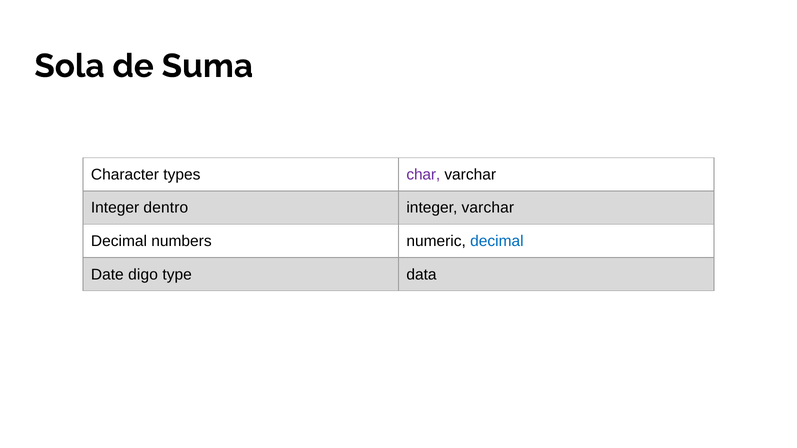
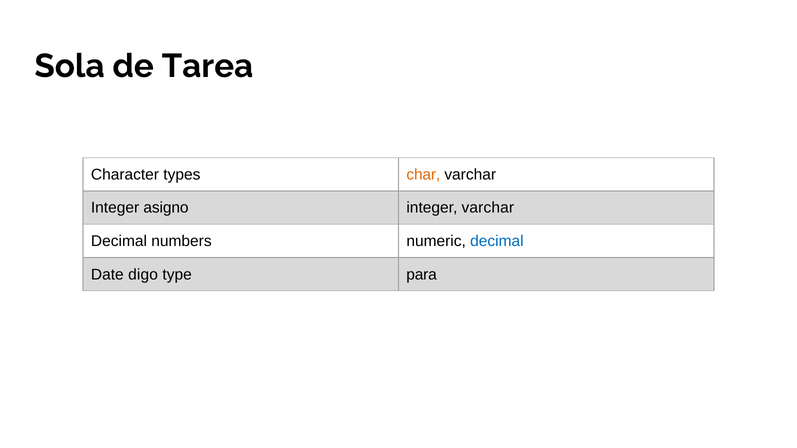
Suma: Suma -> Tarea
char colour: purple -> orange
dentro: dentro -> asigno
data: data -> para
